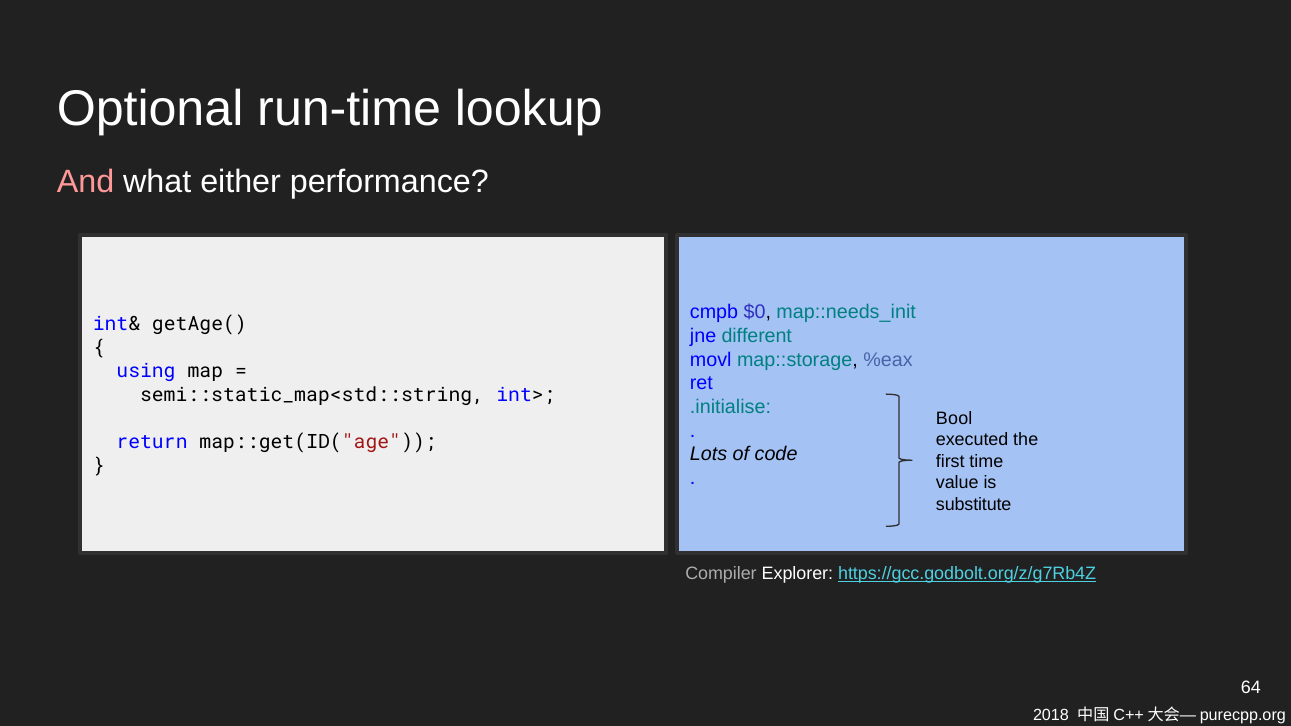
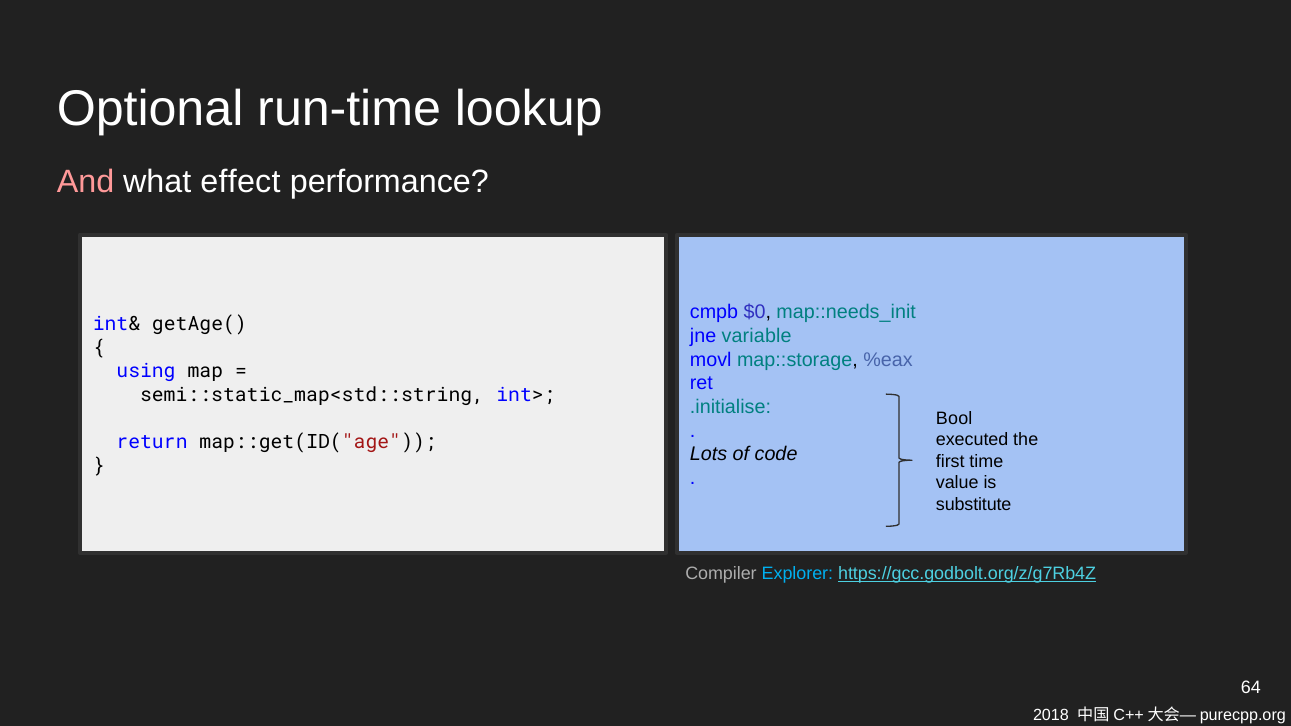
either: either -> effect
different: different -> variable
Explorer colour: white -> light blue
